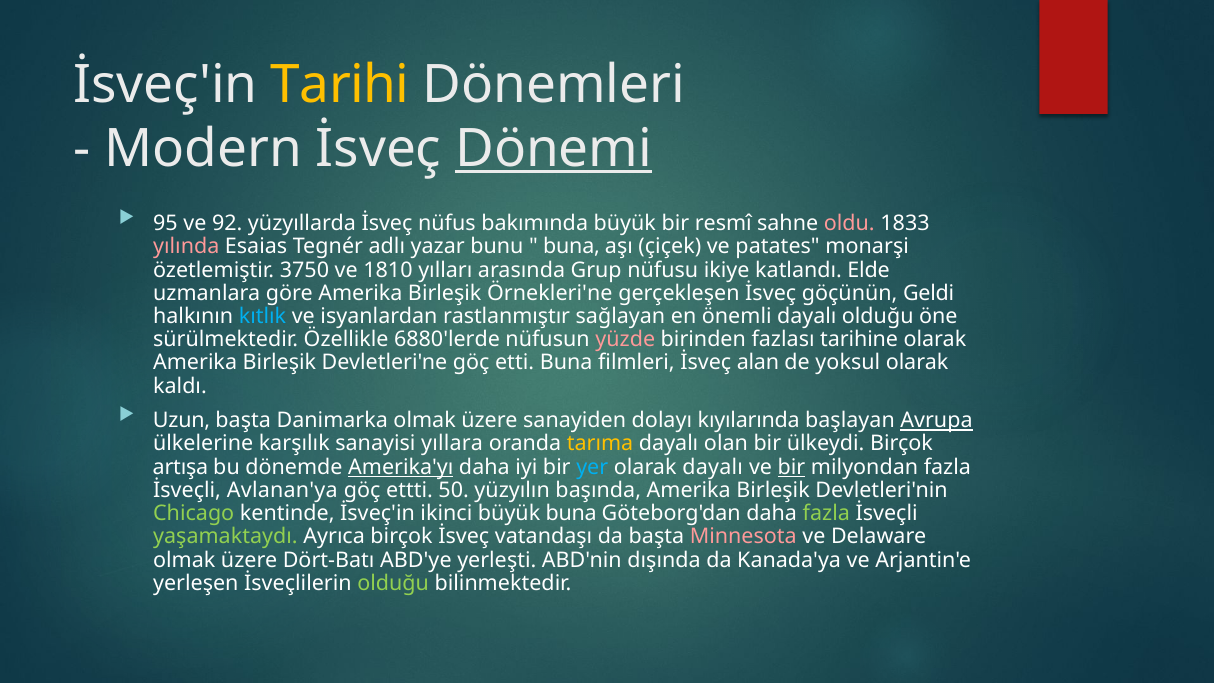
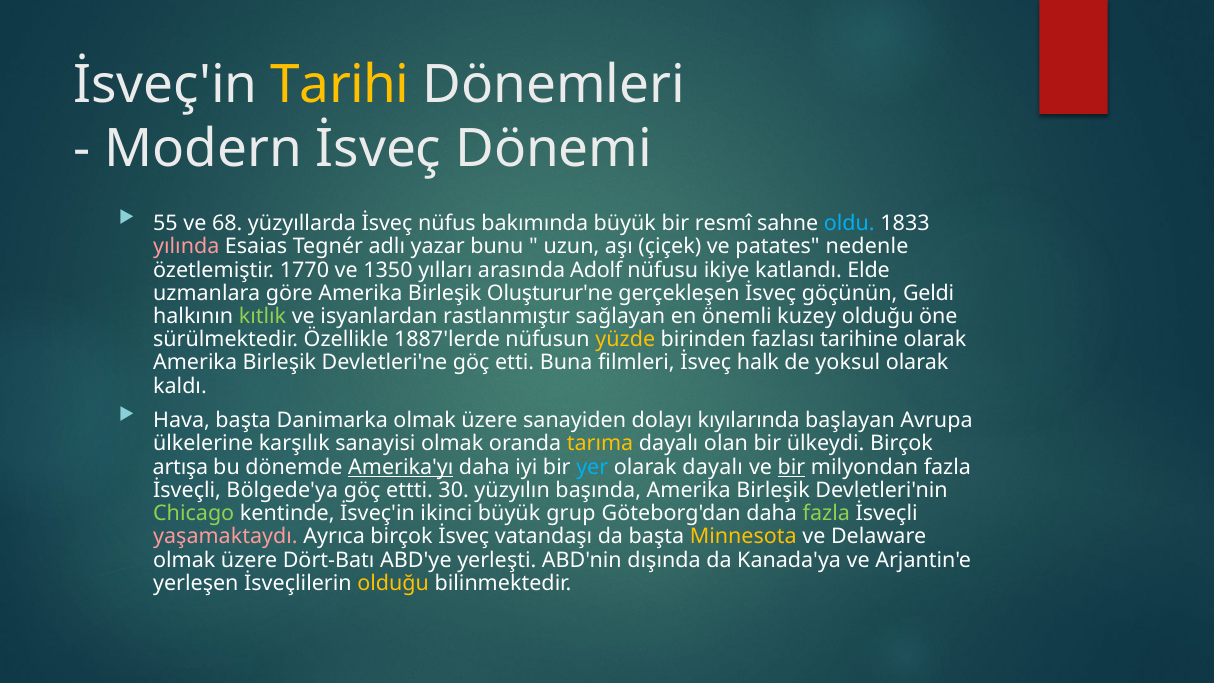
Dönemi underline: present -> none
95: 95 -> 55
92: 92 -> 68
oldu colour: pink -> light blue
buna at (572, 247): buna -> uzun
monarşi: monarşi -> nedenle
3750: 3750 -> 1770
1810: 1810 -> 1350
Grup: Grup -> Adolf
Örnekleri'ne: Örnekleri'ne -> Oluşturur'ne
kıtlık colour: light blue -> light green
önemli dayalı: dayalı -> kuzey
6880'lerde: 6880'lerde -> 1887'lerde
yüzde colour: pink -> yellow
alan: alan -> halk
Uzun: Uzun -> Hava
Avrupa underline: present -> none
sanayisi yıllara: yıllara -> olmak
Avlanan'ya: Avlanan'ya -> Bölgede'ya
50: 50 -> 30
büyük buna: buna -> grup
yaşamaktaydı colour: light green -> pink
Minnesota colour: pink -> yellow
olduğu at (393, 583) colour: light green -> yellow
